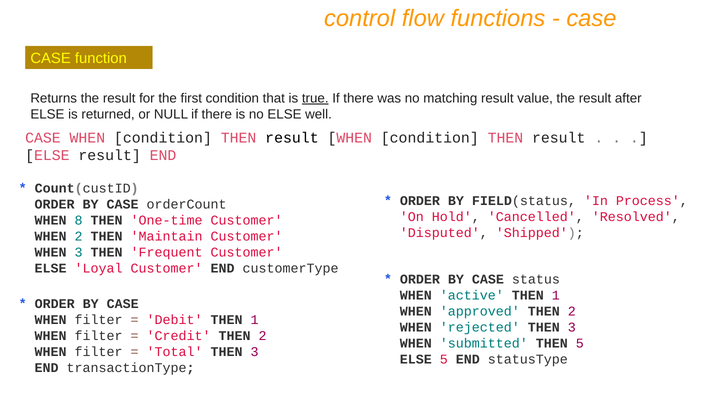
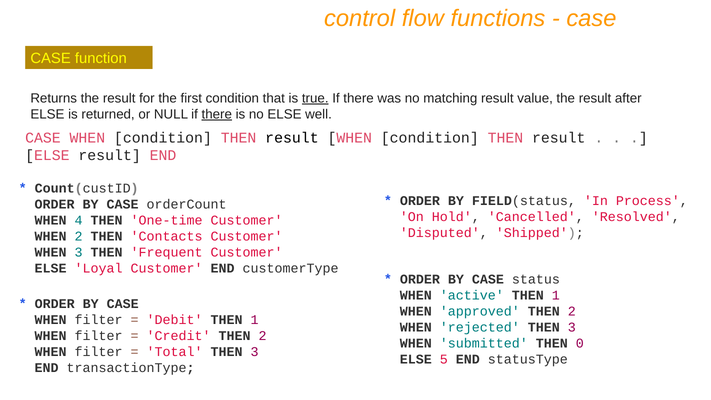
there at (217, 114) underline: none -> present
8: 8 -> 4
Maintain: Maintain -> Contacts
THEN 5: 5 -> 0
